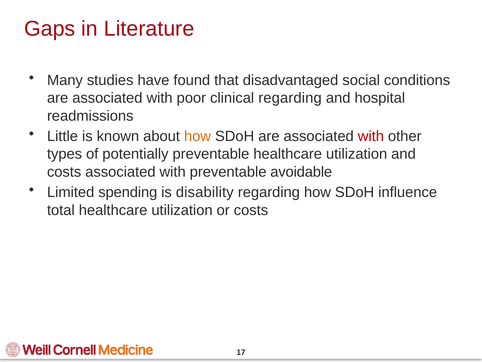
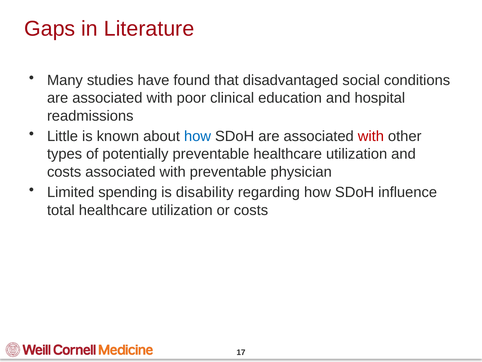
clinical regarding: regarding -> education
how at (198, 136) colour: orange -> blue
avoidable: avoidable -> physician
